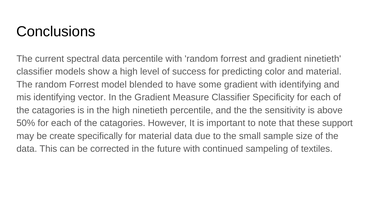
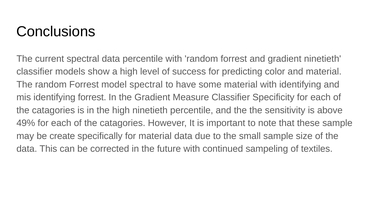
model blended: blended -> spectral
some gradient: gradient -> material
identifying vector: vector -> forrest
50%: 50% -> 49%
these support: support -> sample
